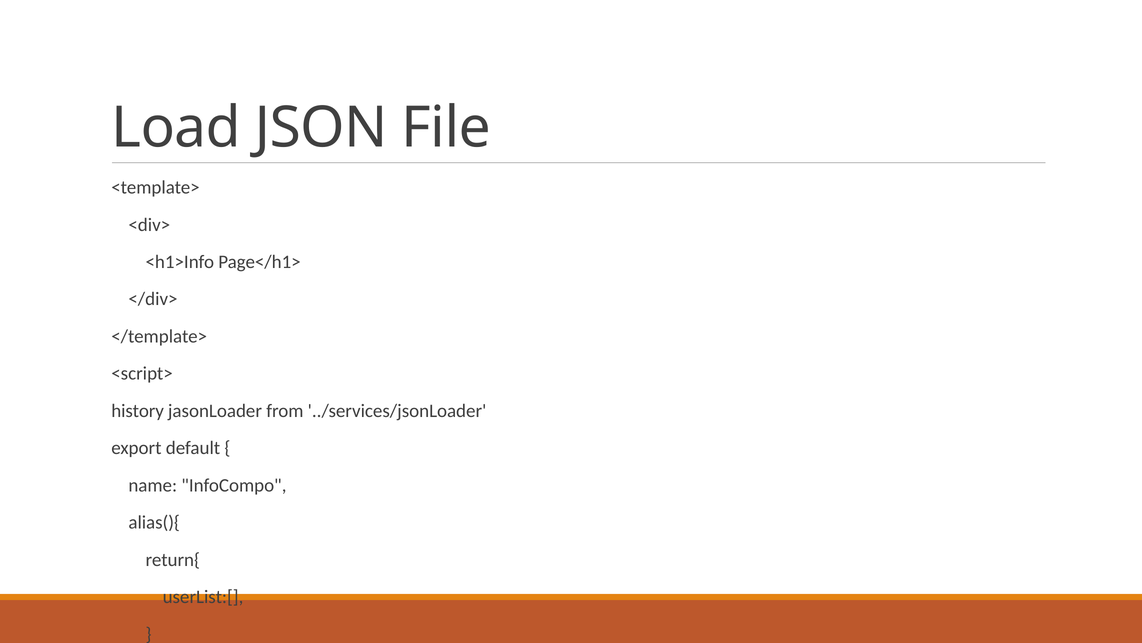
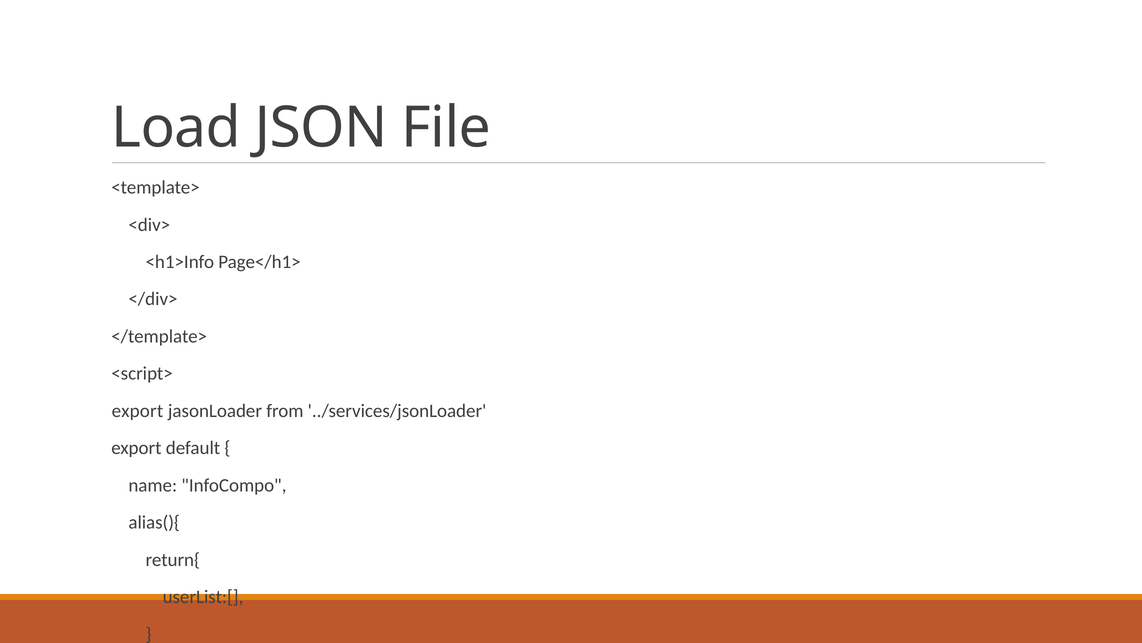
history at (138, 410): history -> export
